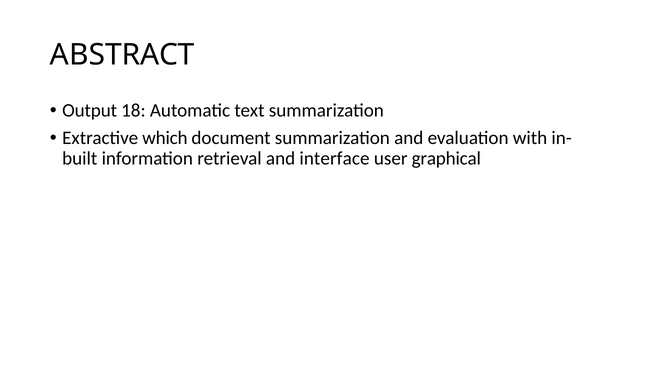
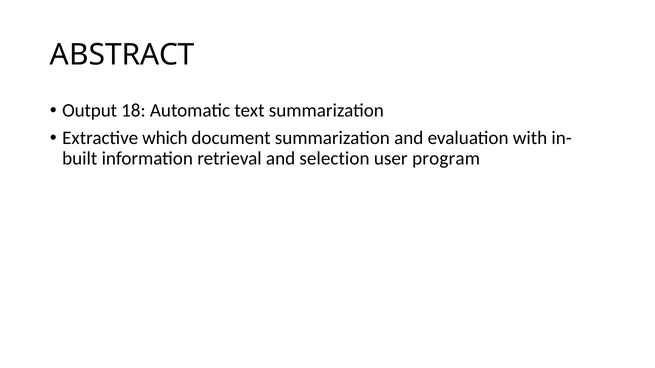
interface: interface -> selection
graphical: graphical -> program
